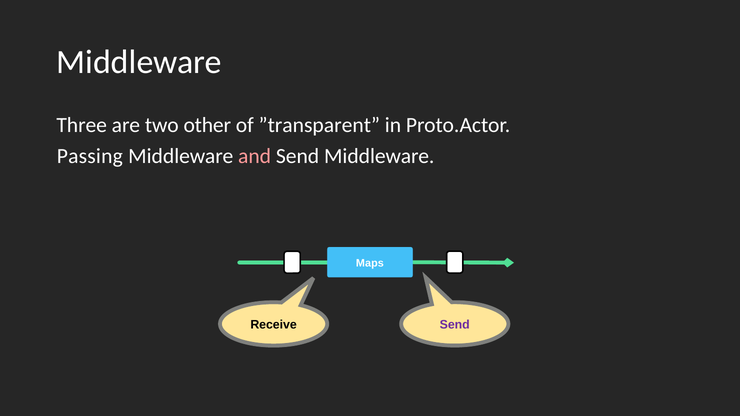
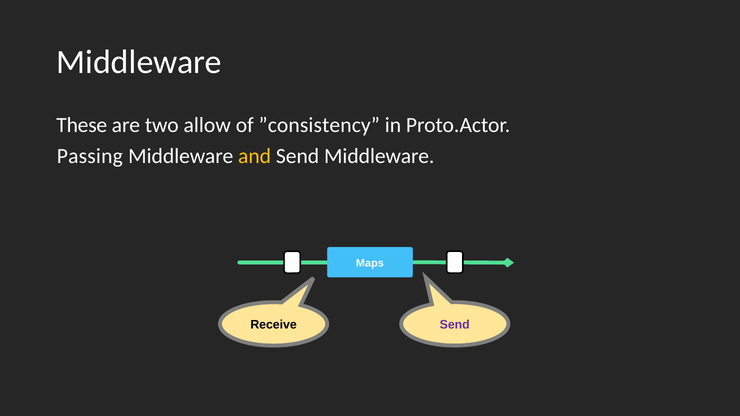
Three: Three -> These
other: other -> allow
”transparent: ”transparent -> ”consistency
and colour: pink -> yellow
